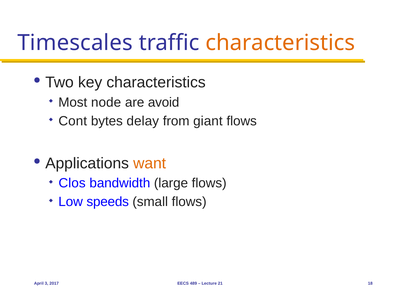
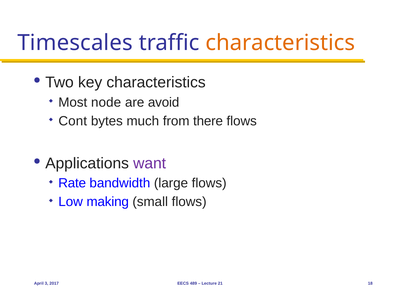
delay: delay -> much
giant: giant -> there
want colour: orange -> purple
Clos: Clos -> Rate
speeds: speeds -> making
